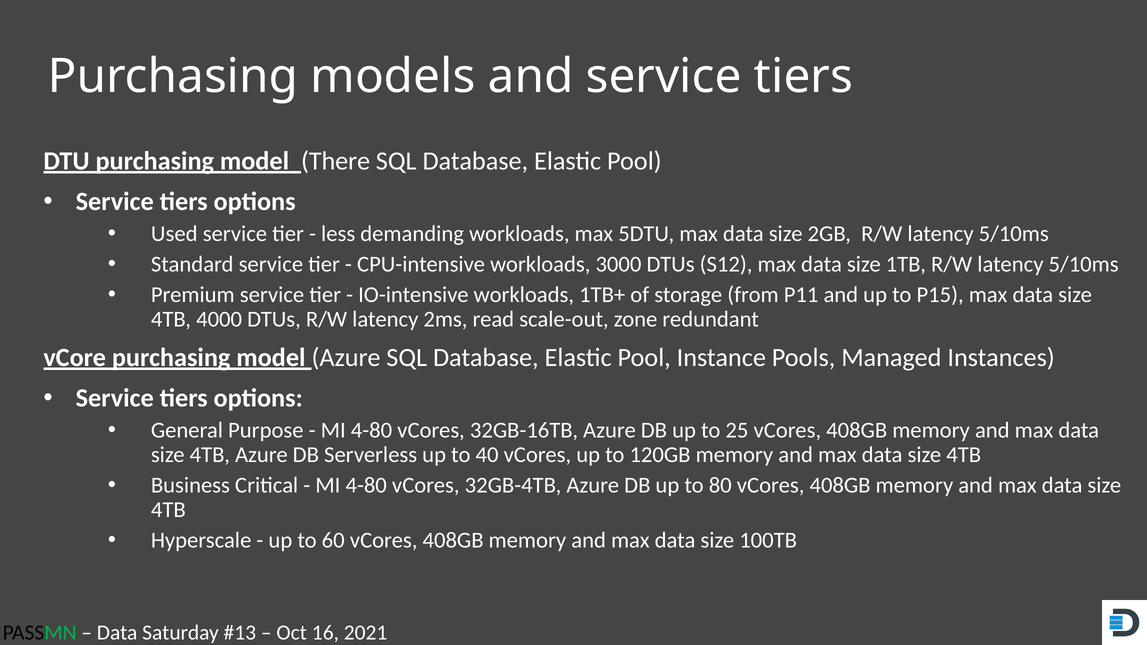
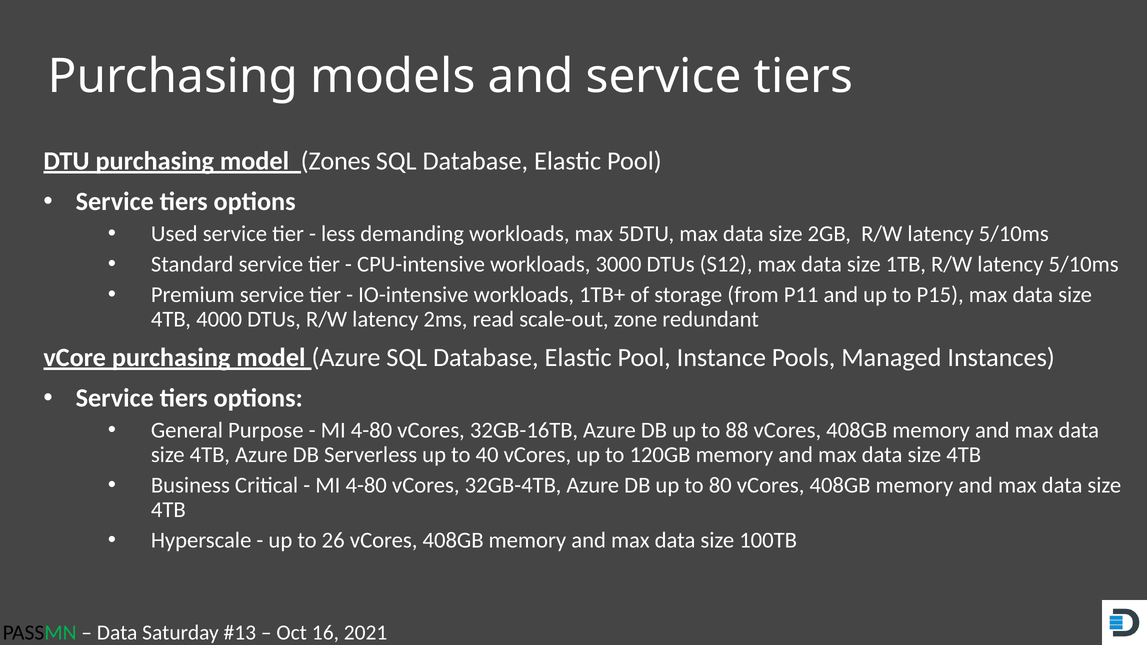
There: There -> Zones
25: 25 -> 88
60: 60 -> 26
